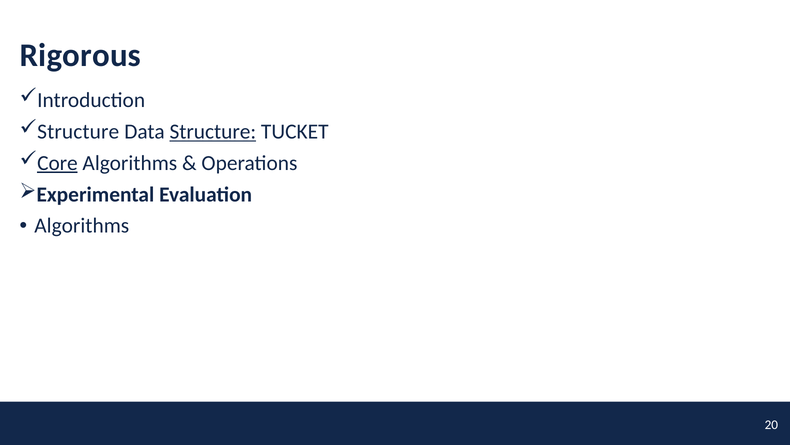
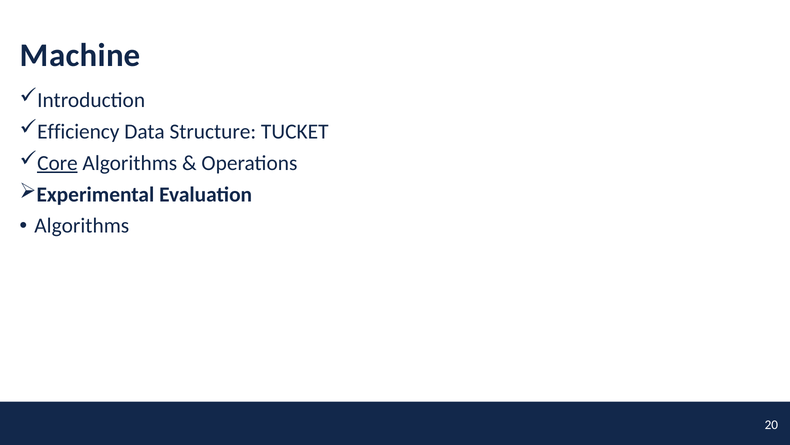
Rigorous: Rigorous -> Machine
Structure at (78, 132): Structure -> Efficiency
Structure at (213, 132) underline: present -> none
